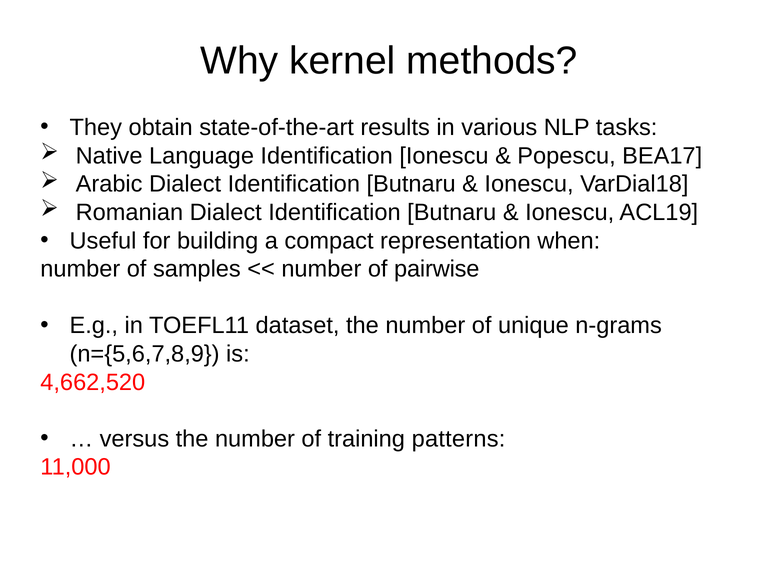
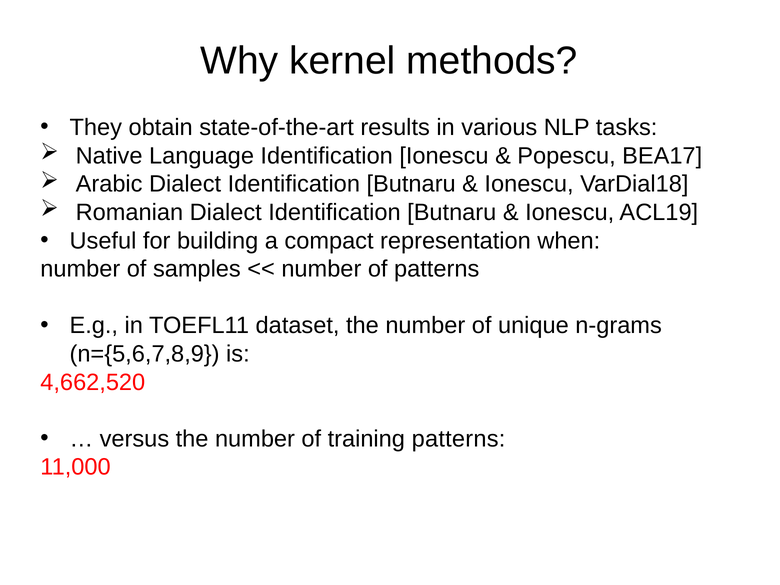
of pairwise: pairwise -> patterns
